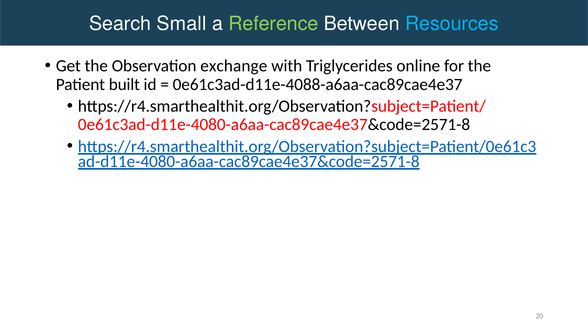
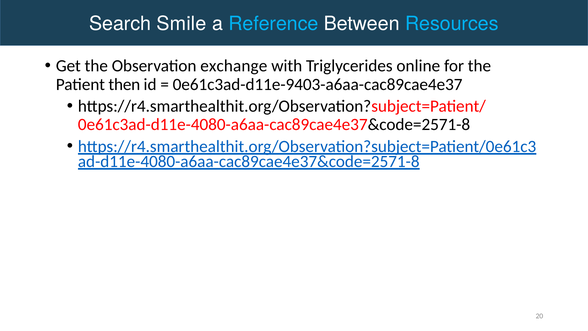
Small: Small -> Smile
Reference colour: light green -> light blue
built: built -> then
0e61c3ad-d11e-4088-a6aa-cac89cae4e37: 0e61c3ad-d11e-4088-a6aa-cac89cae4e37 -> 0e61c3ad-d11e-9403-a6aa-cac89cae4e37
